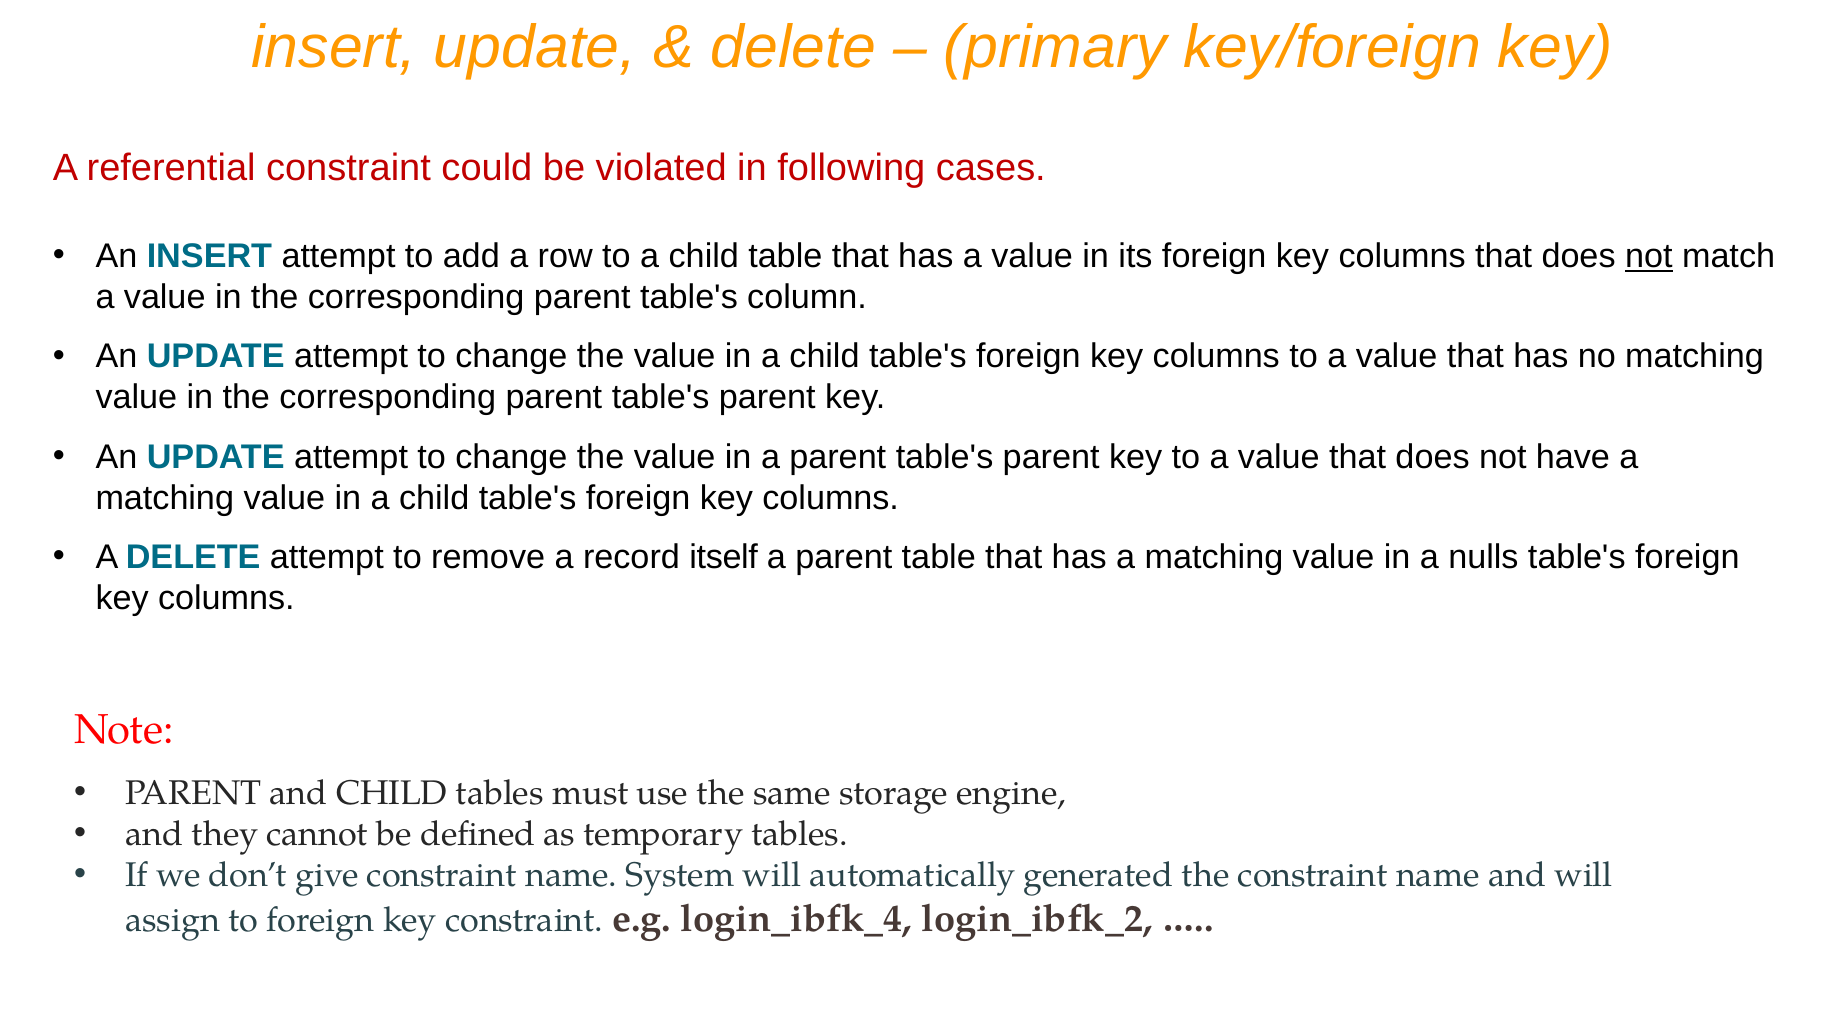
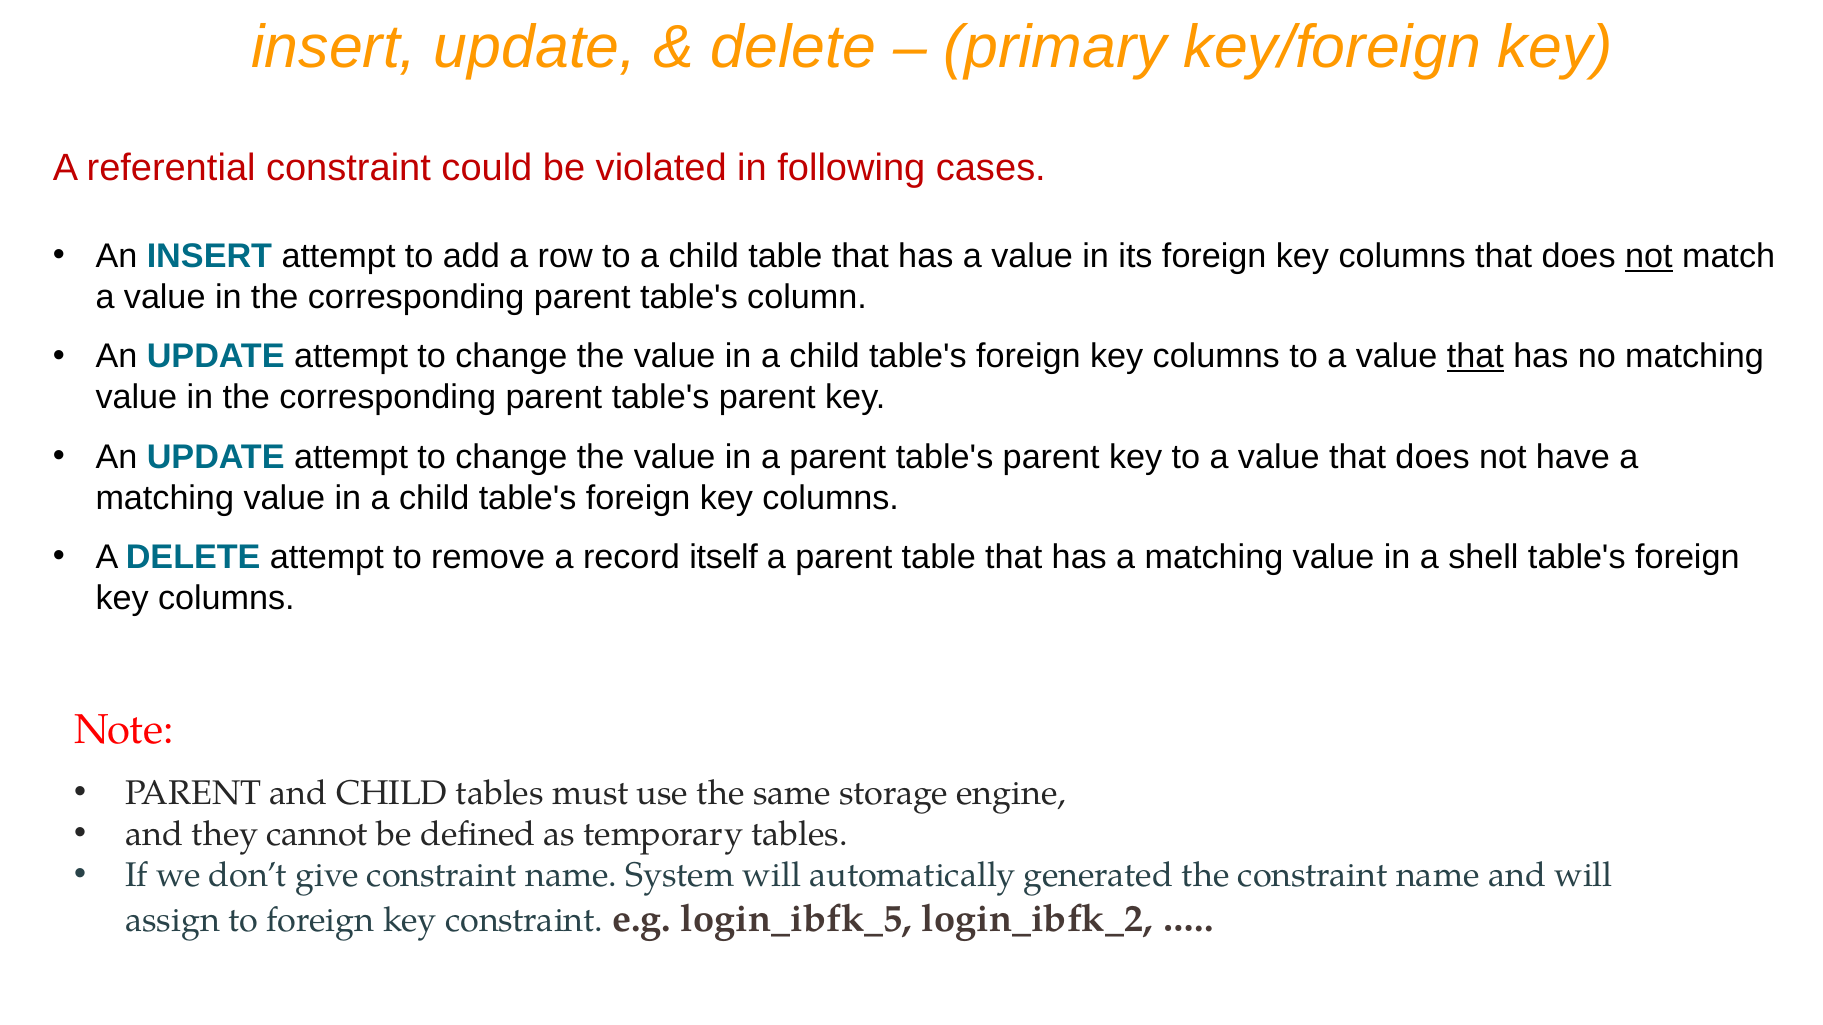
that at (1475, 357) underline: none -> present
nulls: nulls -> shell
login_ibfk_4: login_ibfk_4 -> login_ibfk_5
